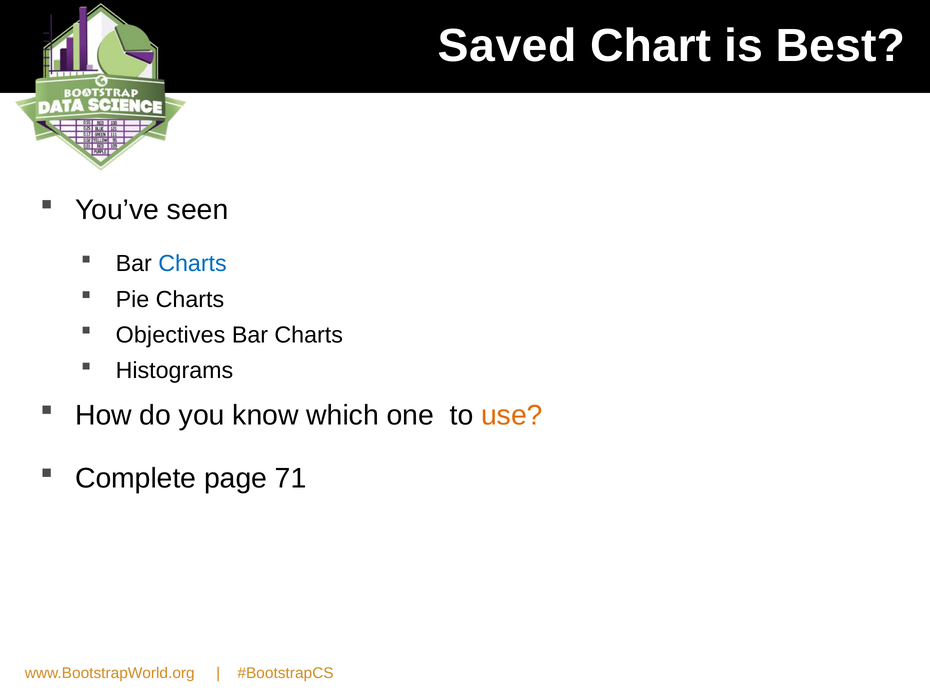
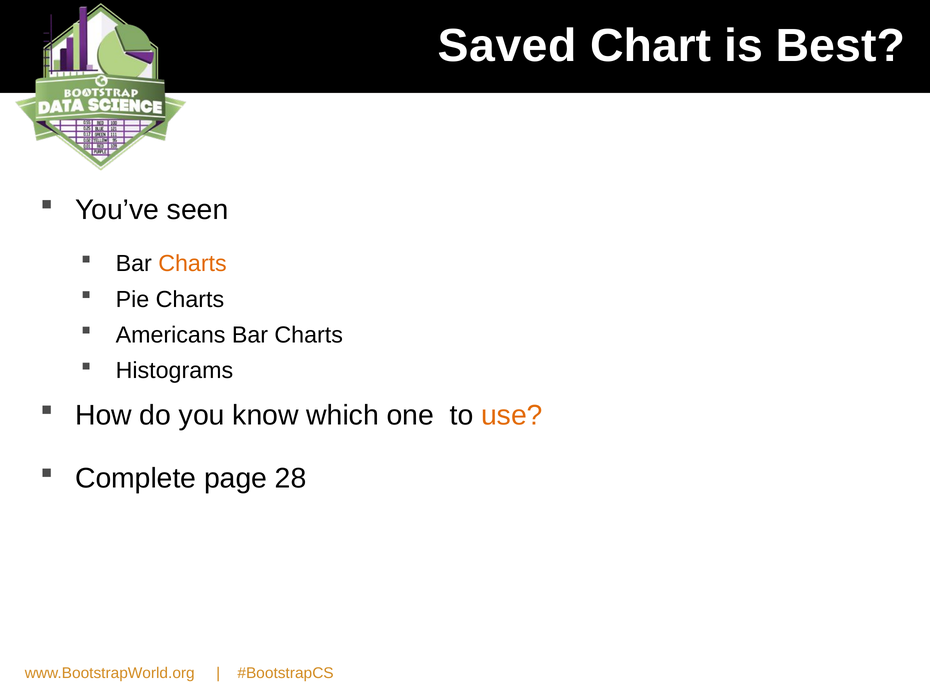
Charts at (192, 264) colour: blue -> orange
Objectives: Objectives -> Americans
71: 71 -> 28
